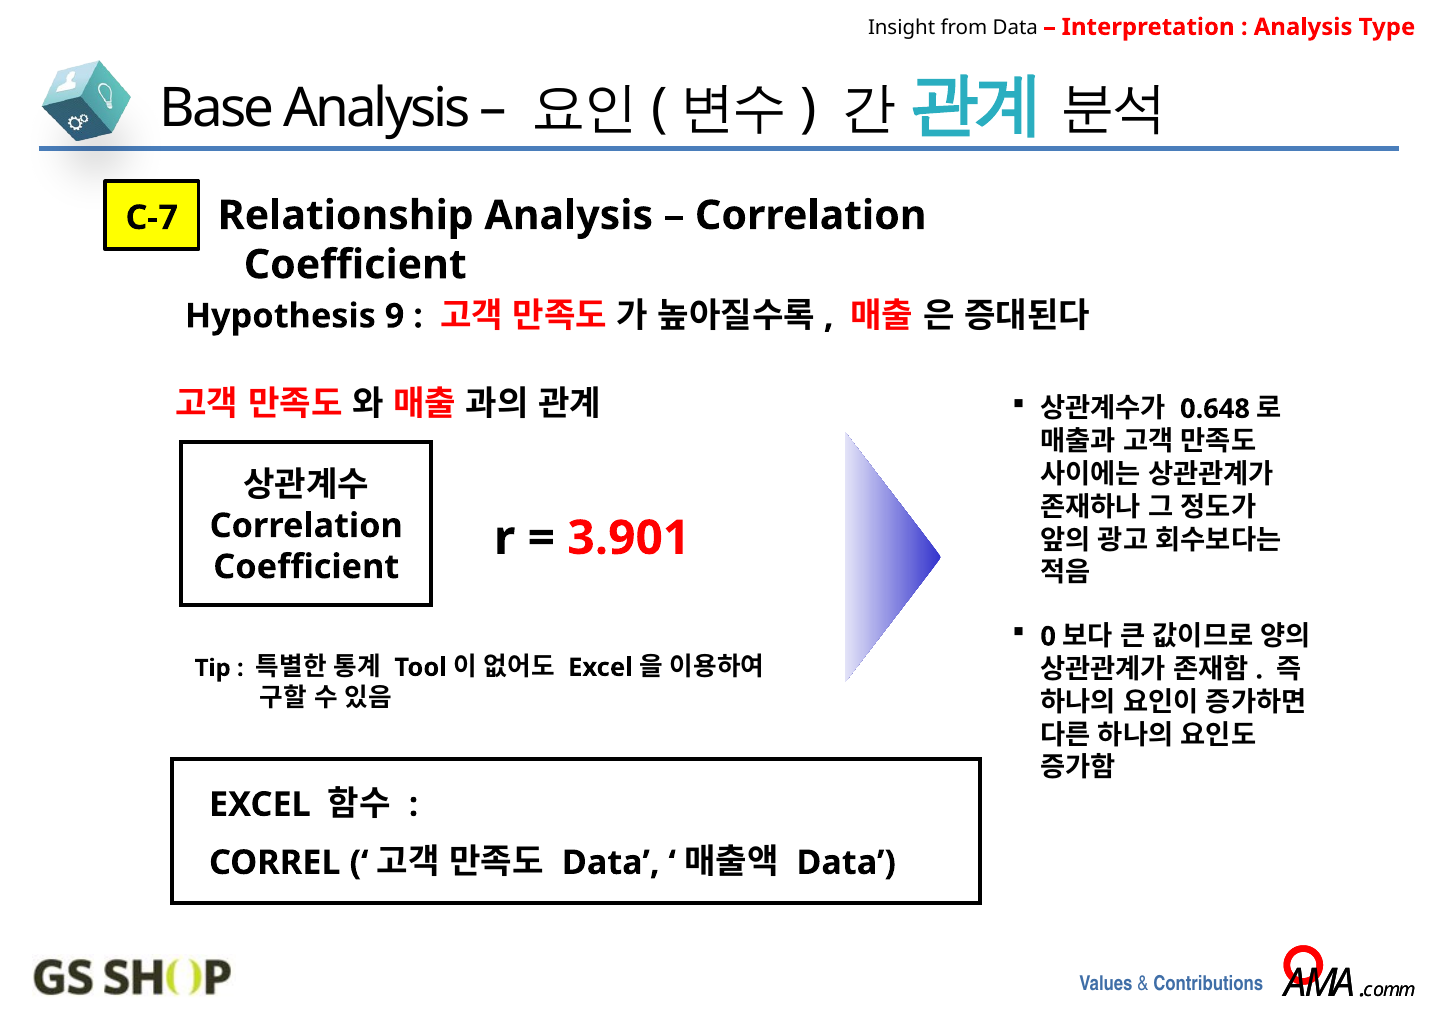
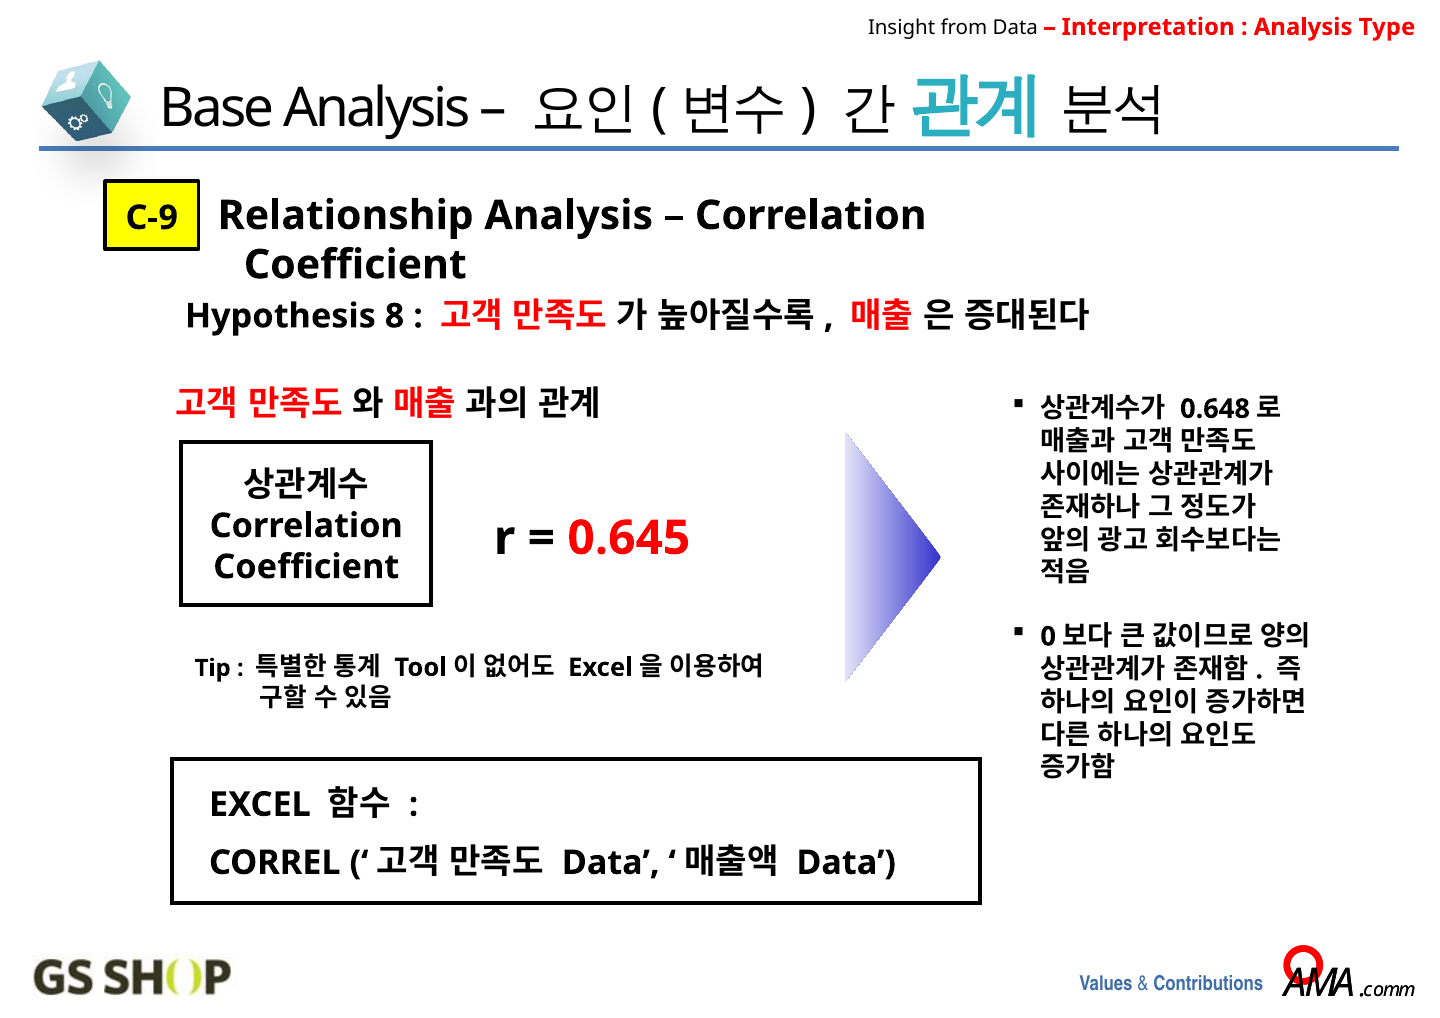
C-7: C-7 -> C-9
9: 9 -> 8
3.901: 3.901 -> 0.645
